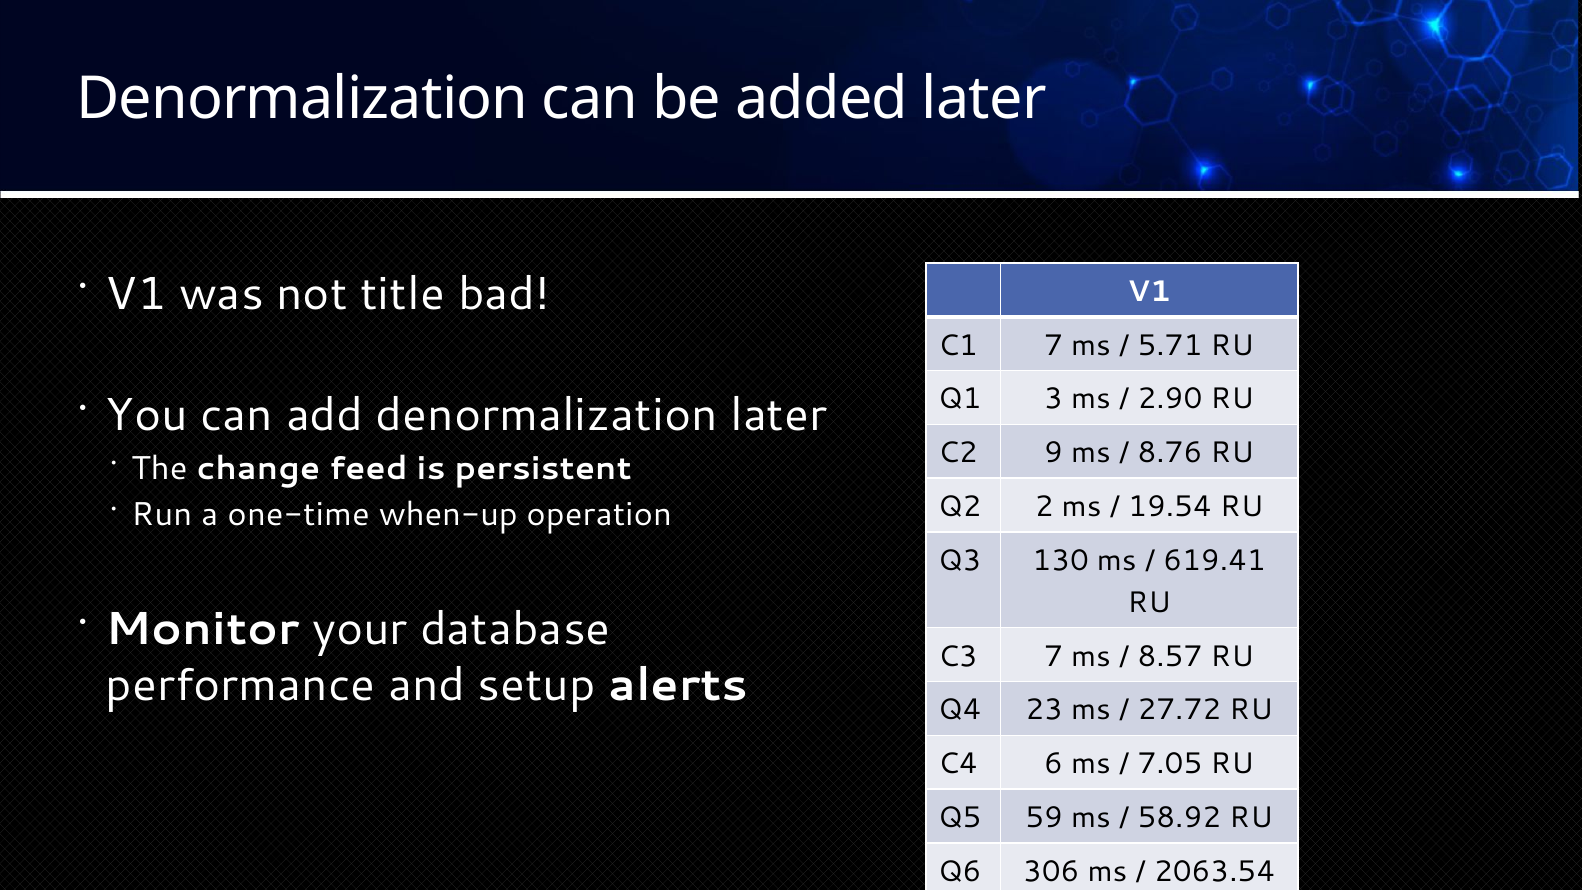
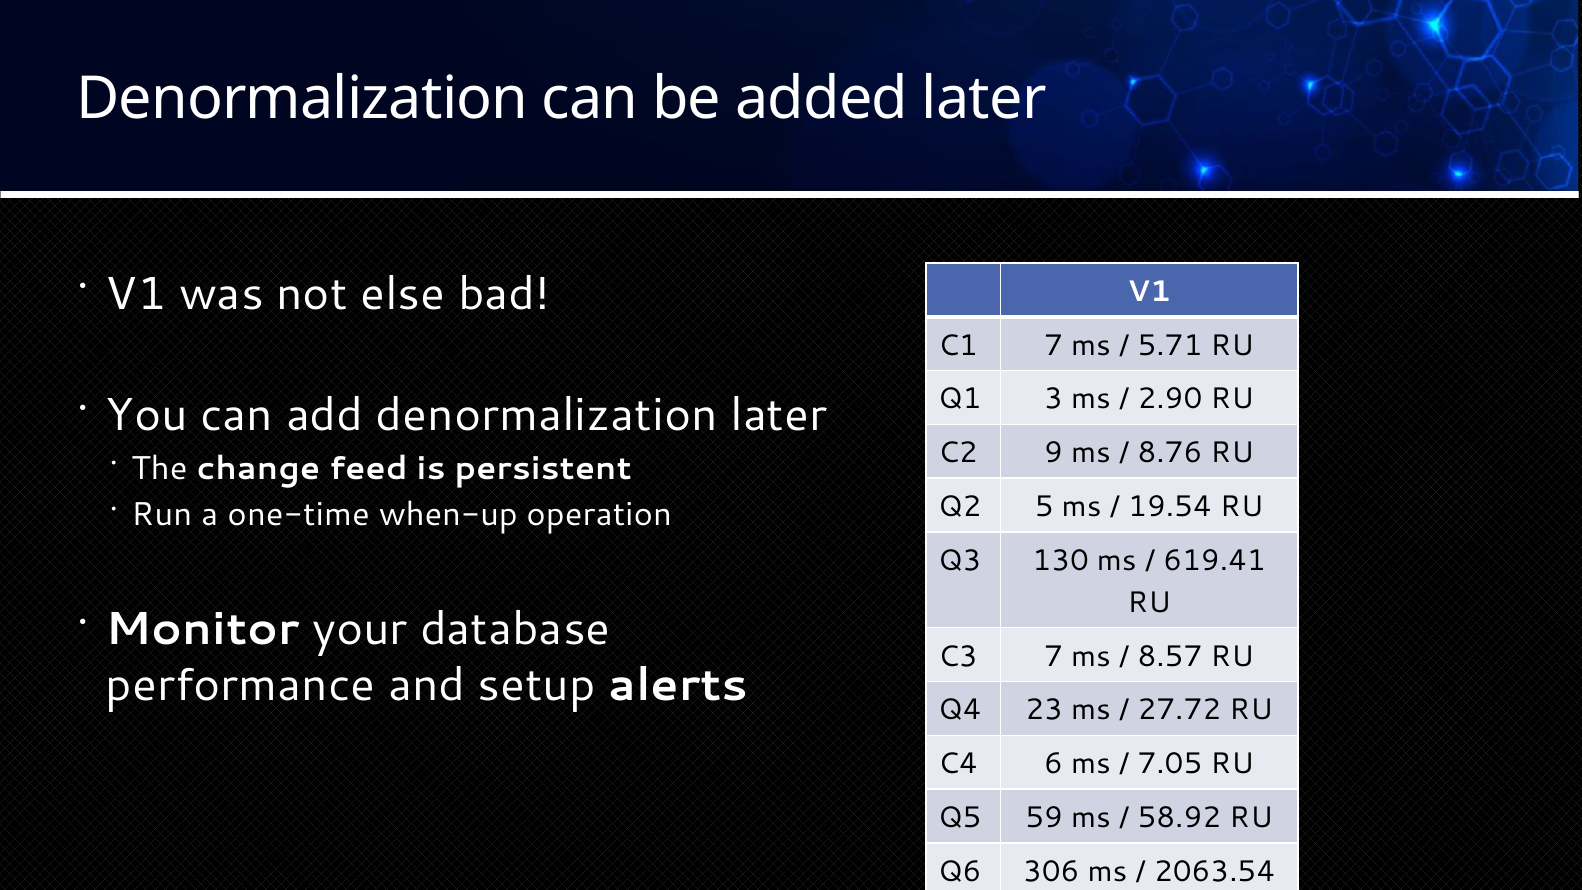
title: title -> else
2: 2 -> 5
